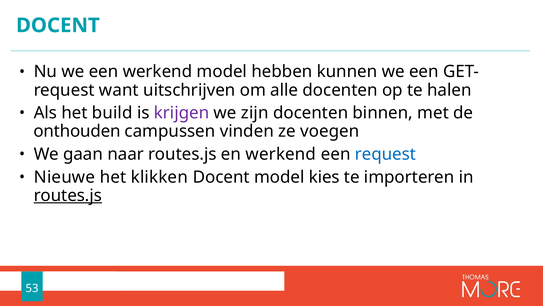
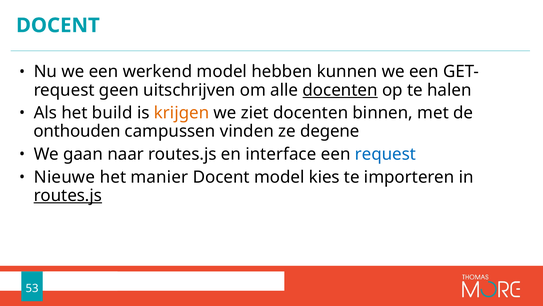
want: want -> geen
docenten at (340, 90) underline: none -> present
krijgen colour: purple -> orange
zijn: zijn -> ziet
voegen: voegen -> degene
en werkend: werkend -> interface
klikken: klikken -> manier
